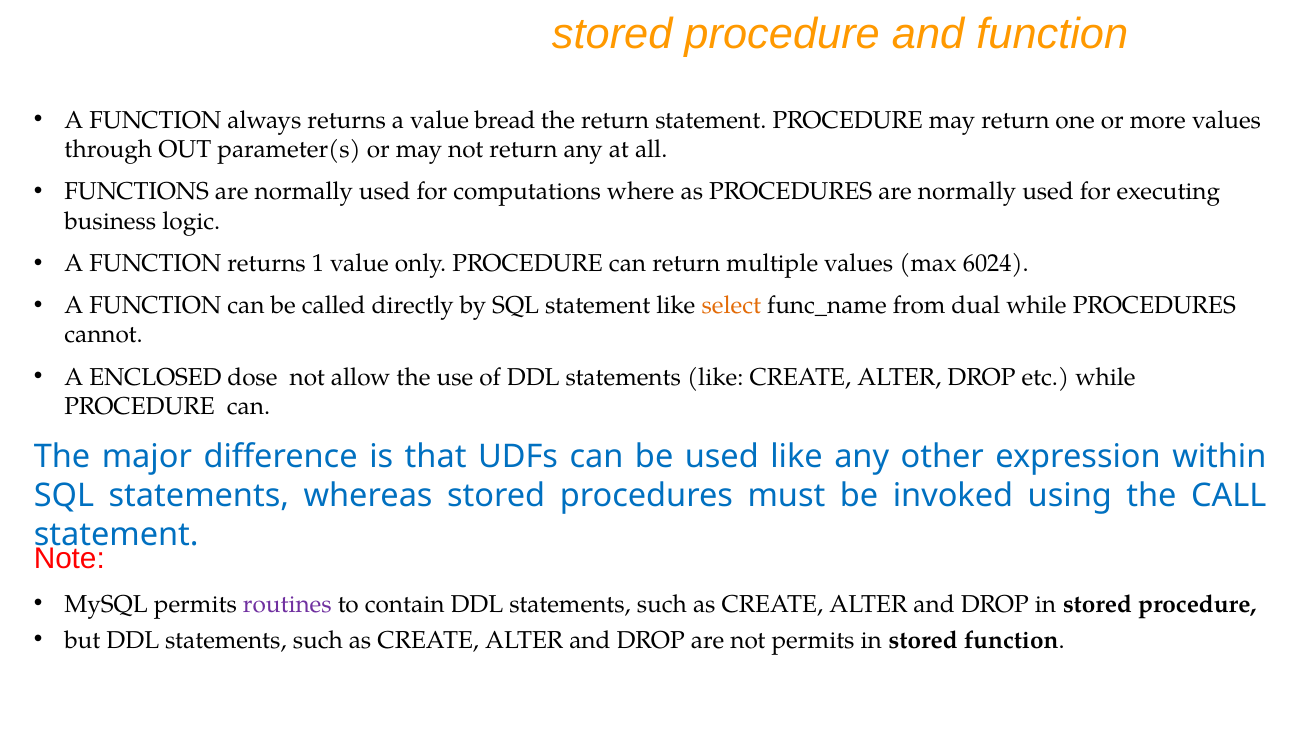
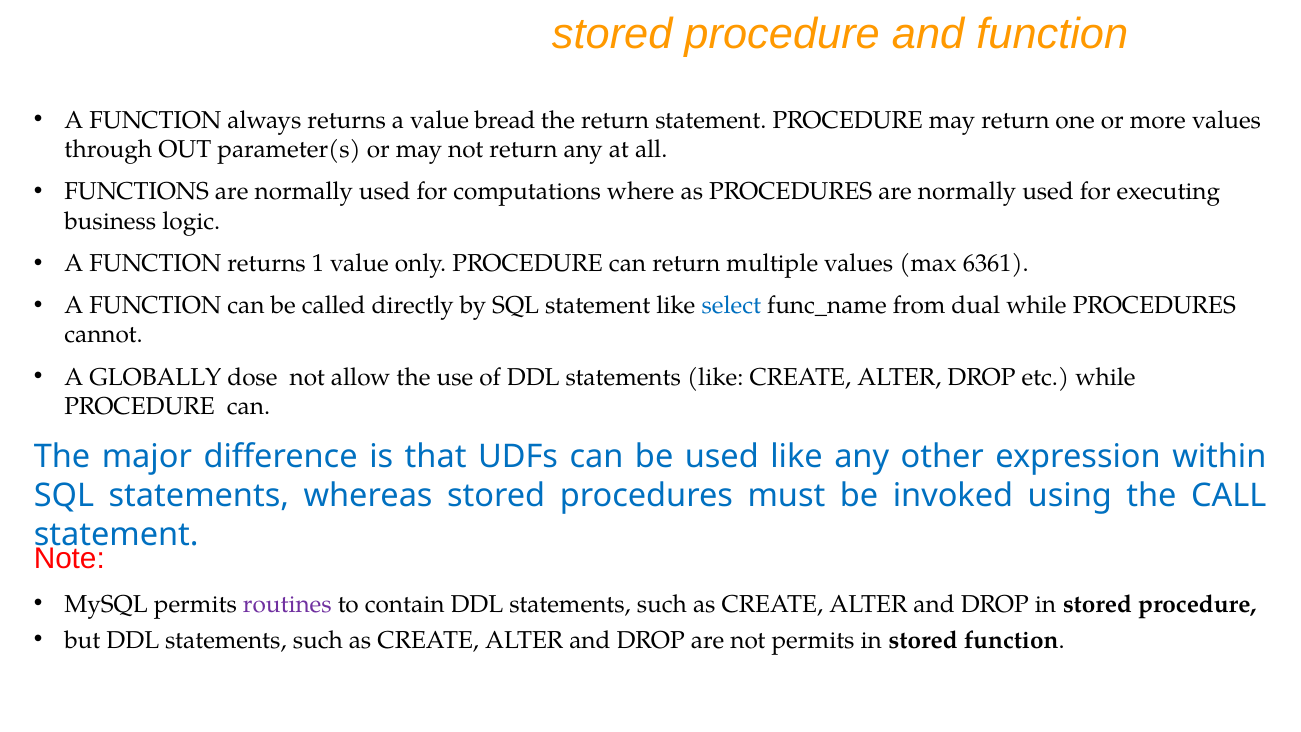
6024: 6024 -> 6361
select colour: orange -> blue
ENCLOSED: ENCLOSED -> GLOBALLY
